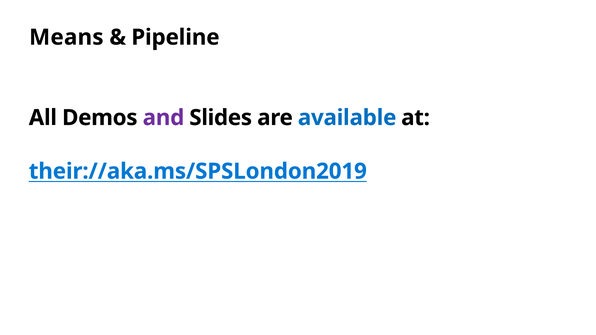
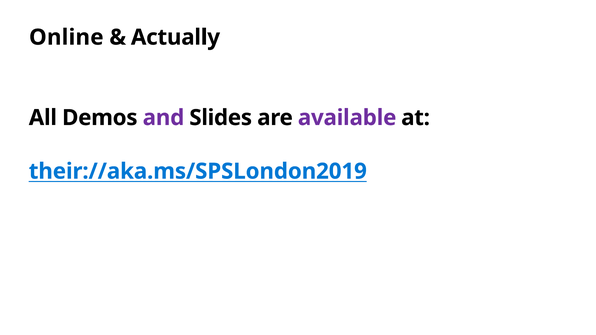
Means: Means -> Online
Pipeline: Pipeline -> Actually
available colour: blue -> purple
